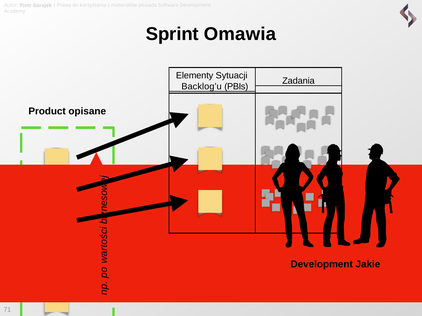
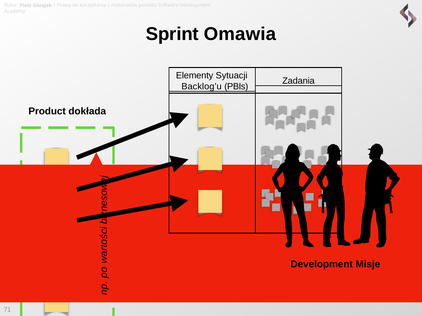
opisane: opisane -> dokłada
Jakie: Jakie -> Misje
